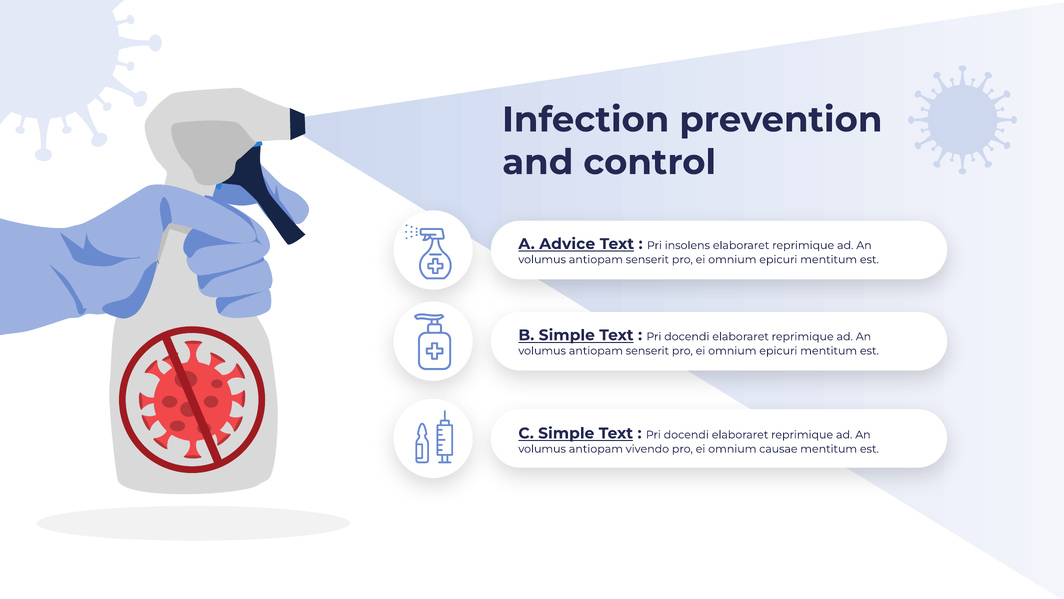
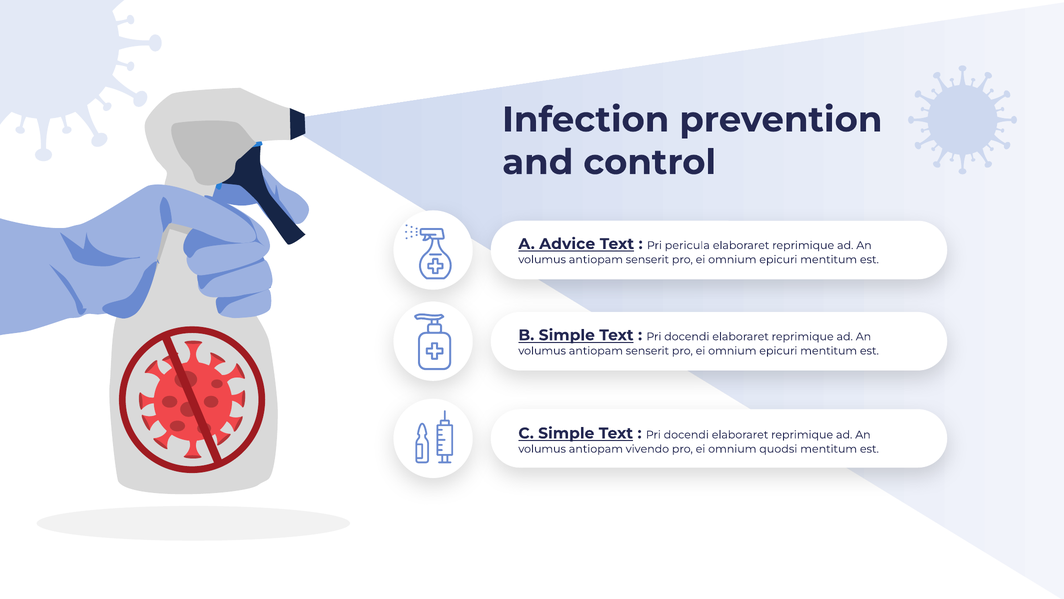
insolens: insolens -> pericula
causae: causae -> quodsi
